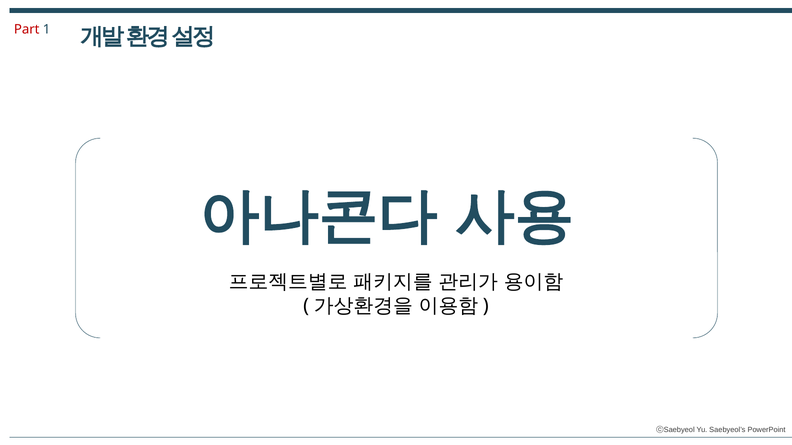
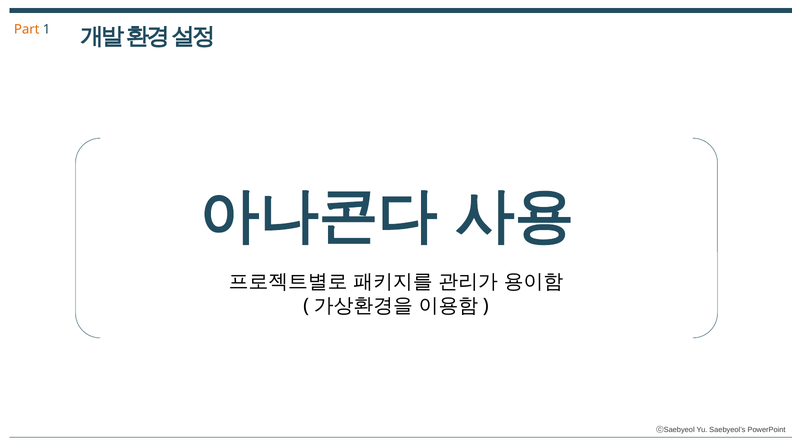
Part colour: red -> orange
